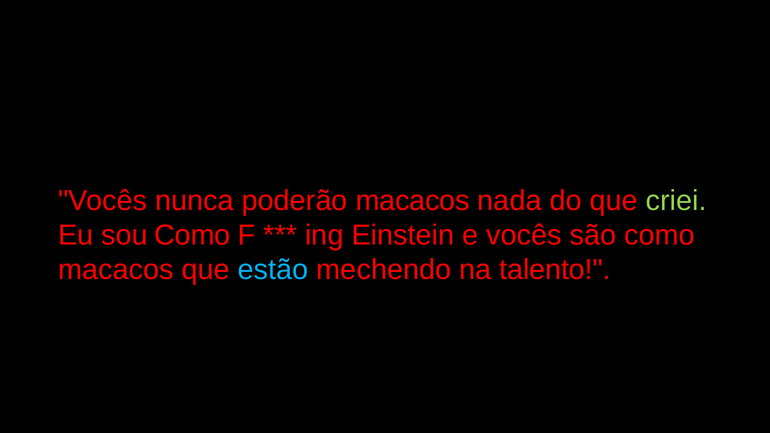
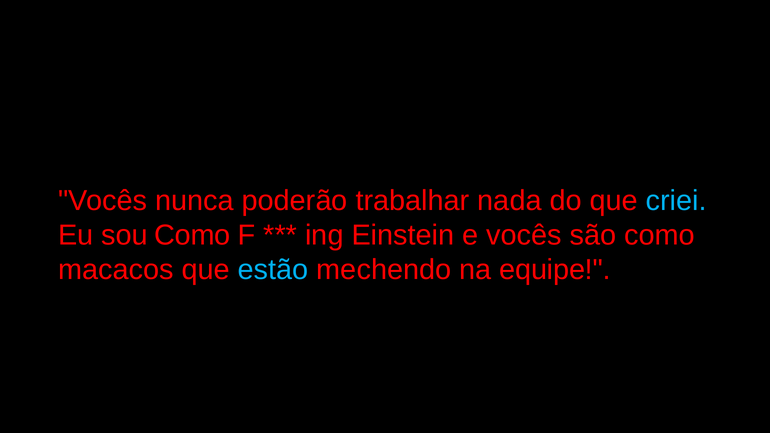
poderão macacos: macacos -> trabalhar
criei colour: light green -> light blue
talento: talento -> equipe
